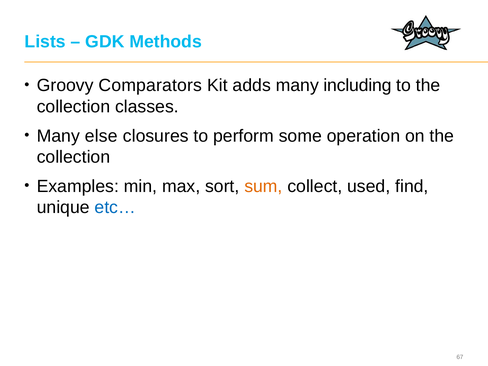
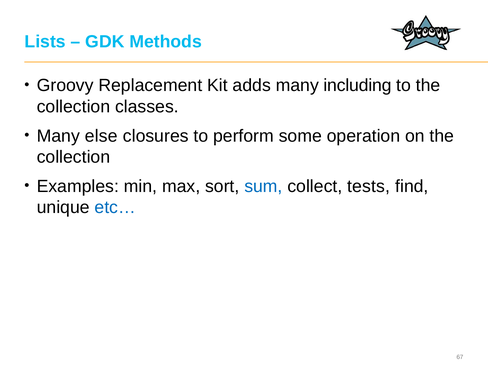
Comparators: Comparators -> Replacement
sum colour: orange -> blue
used: used -> tests
